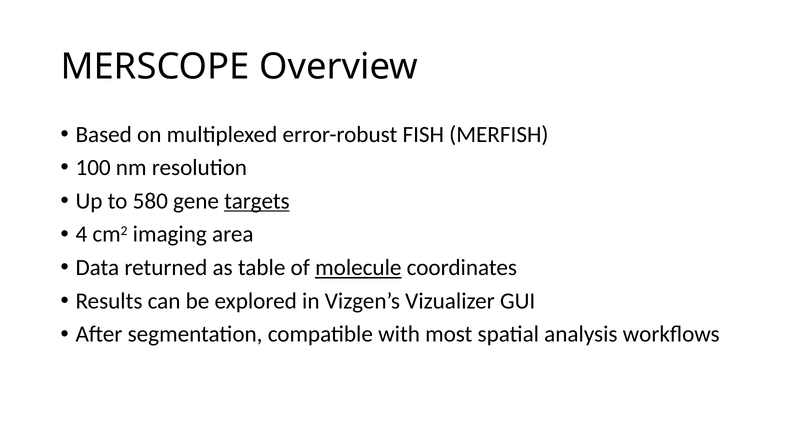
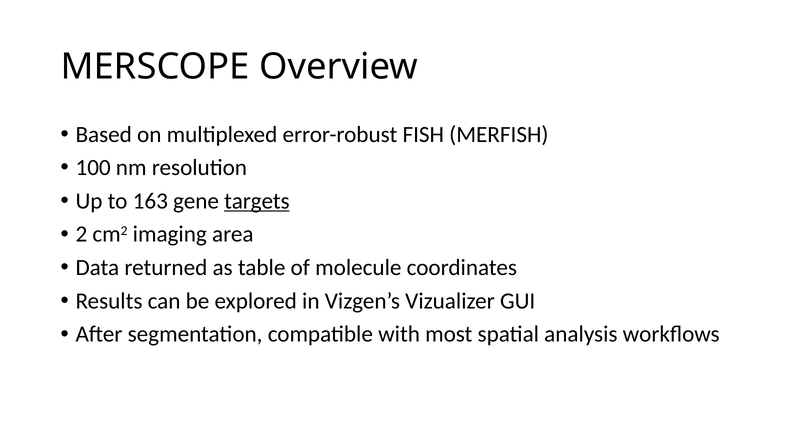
580: 580 -> 163
4: 4 -> 2
molecule underline: present -> none
